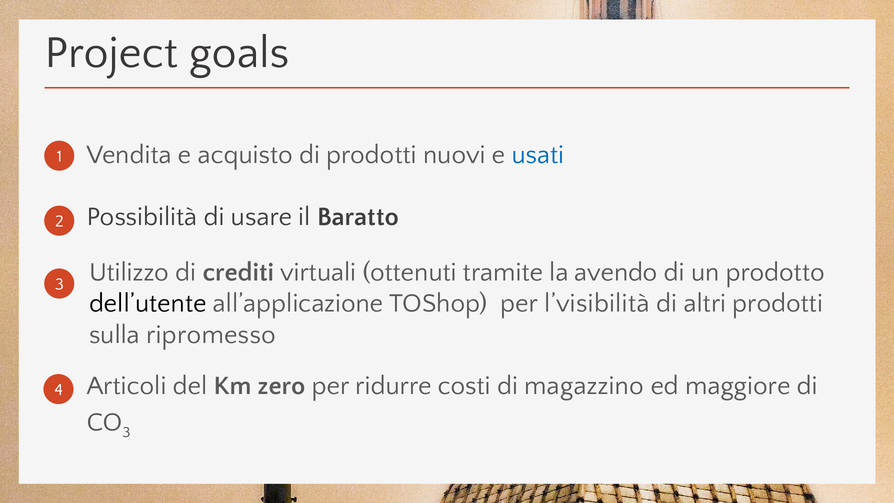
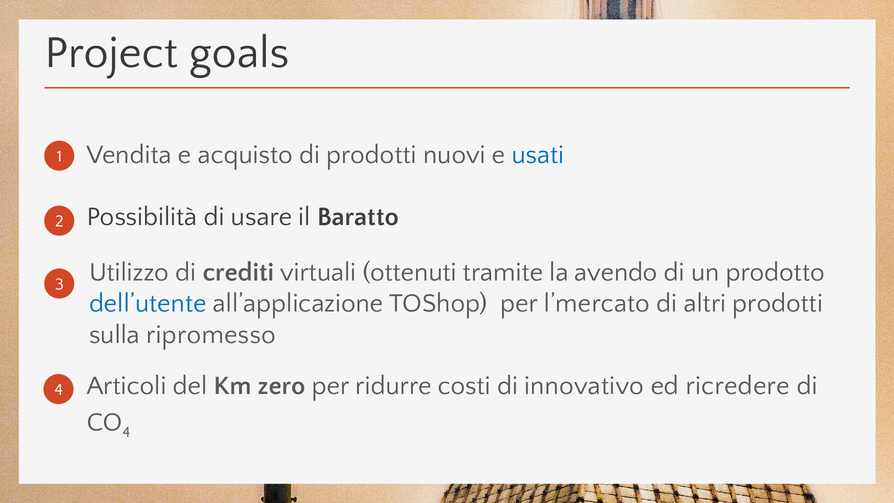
dell’utente colour: black -> blue
l’visibilità: l’visibilità -> l’mercato
magazzino: magazzino -> innovativo
maggiore: maggiore -> ricredere
3 at (126, 432): 3 -> 4
